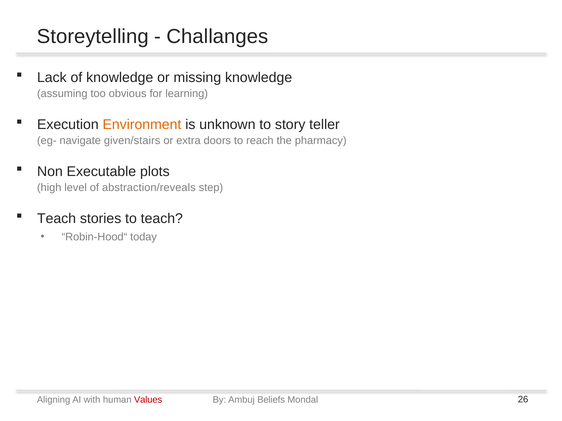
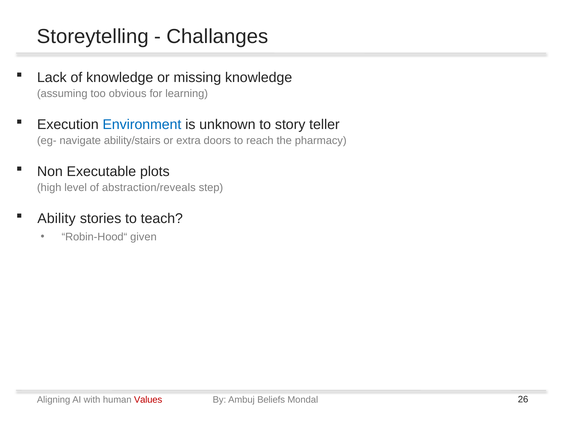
Environment colour: orange -> blue
given/stairs: given/stairs -> ability/stairs
Teach at (57, 219): Teach -> Ability
today: today -> given
